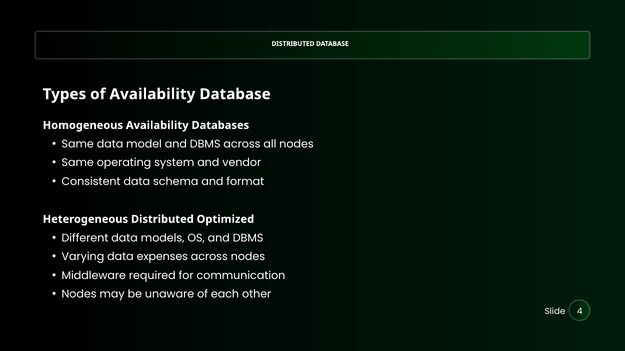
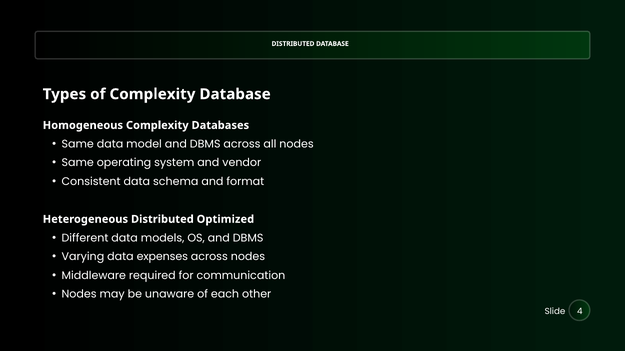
of Availability: Availability -> Complexity
Homogeneous Availability: Availability -> Complexity
